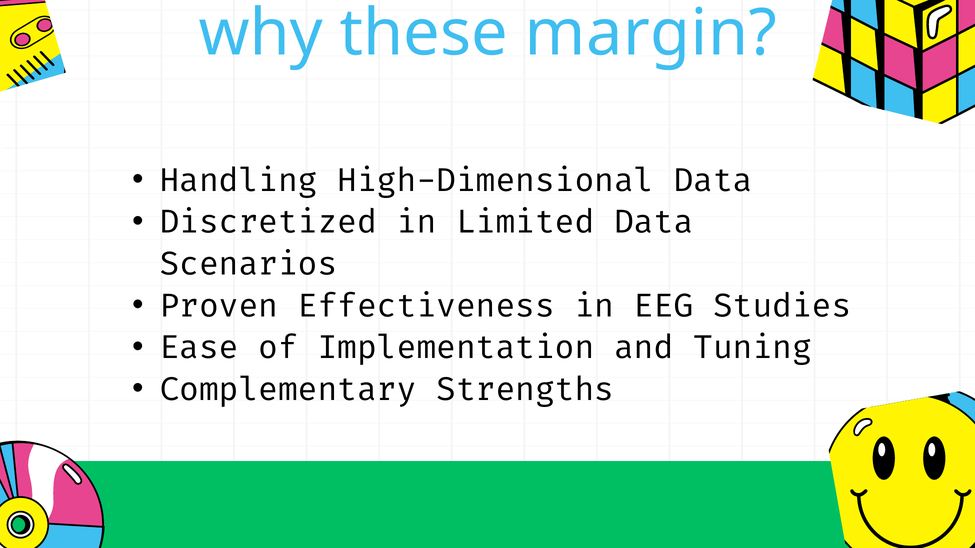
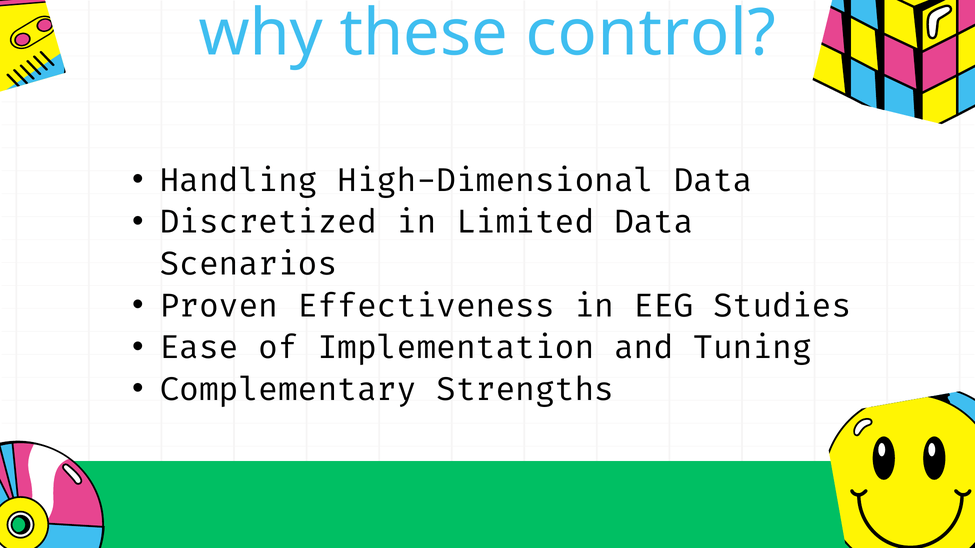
margin: margin -> control
